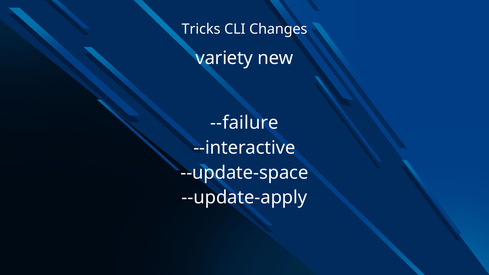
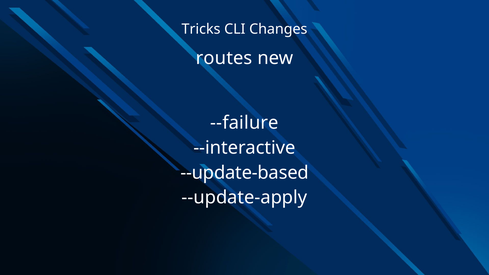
variety: variety -> routes
--update-space: --update-space -> --update-based
